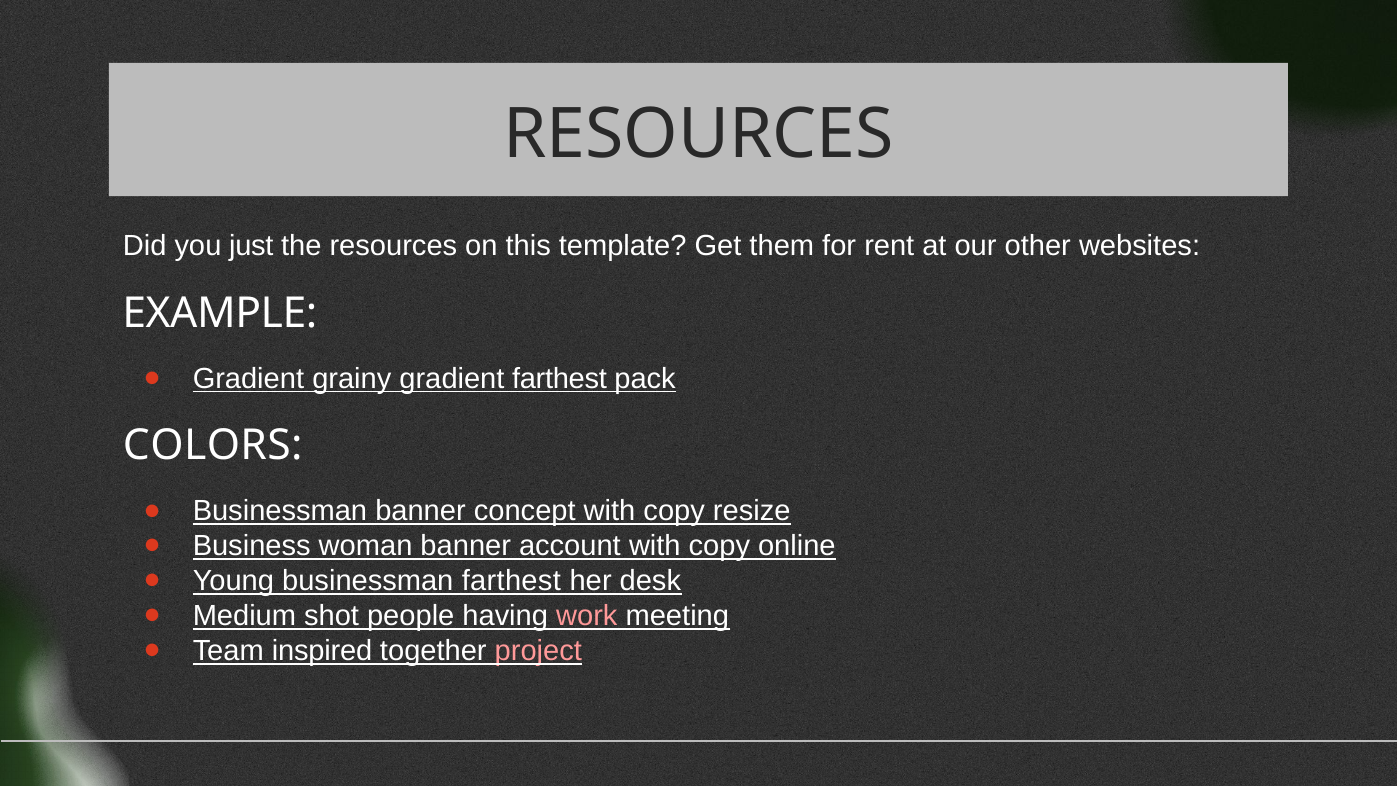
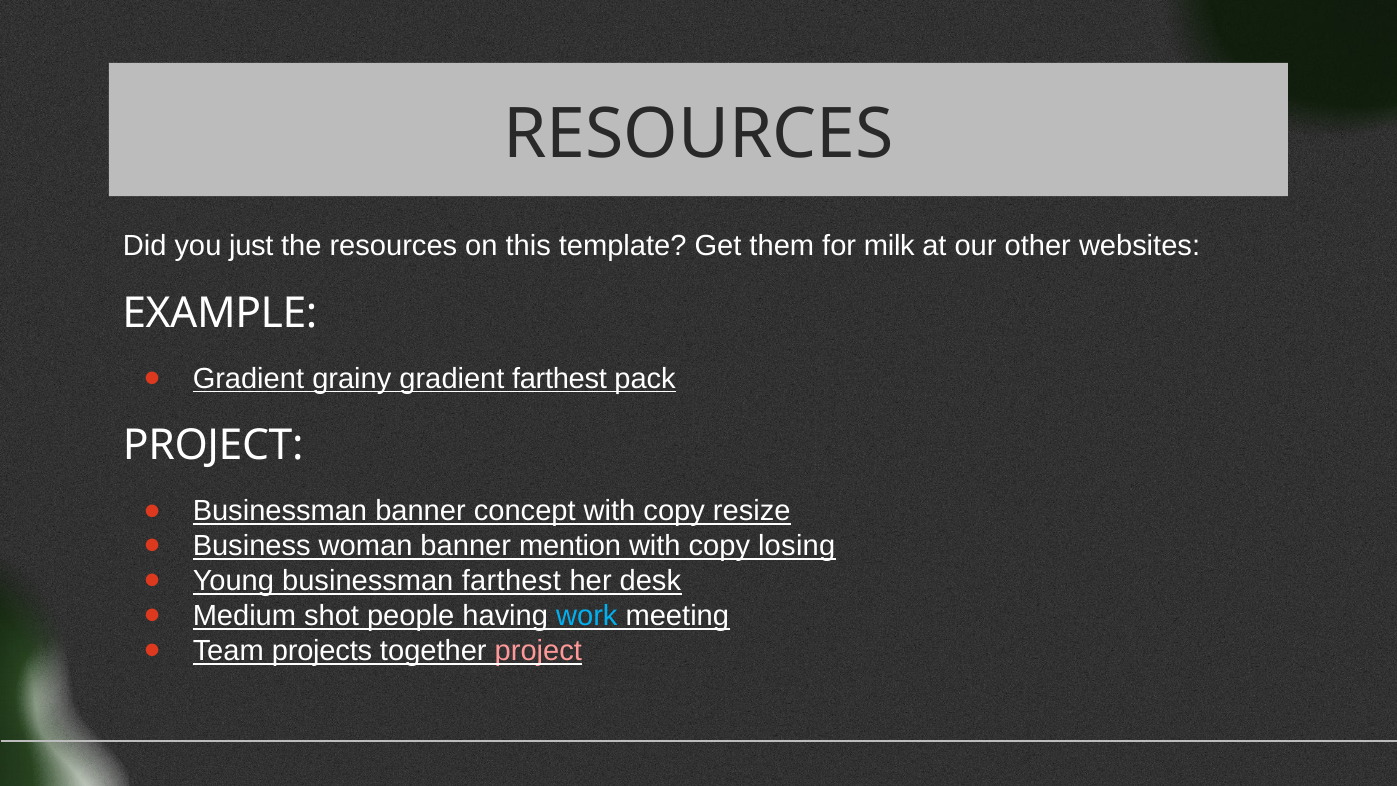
rent: rent -> milk
COLORS at (213, 446): COLORS -> PROJECT
account: account -> mention
online: online -> losing
work colour: pink -> light blue
inspired: inspired -> projects
